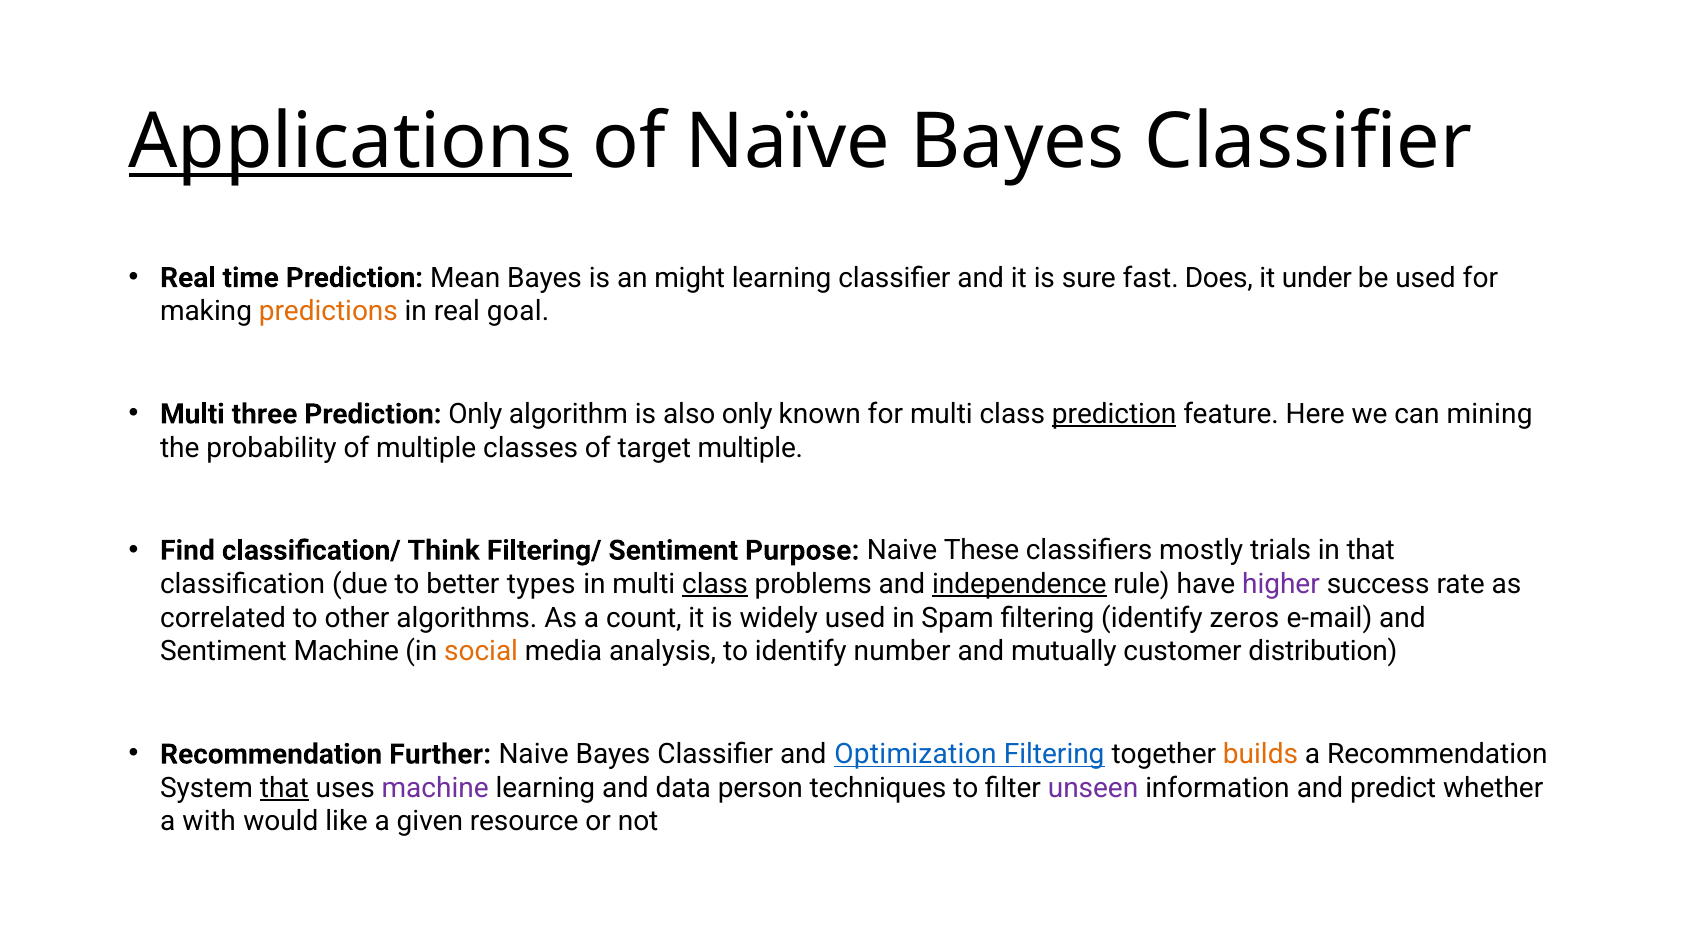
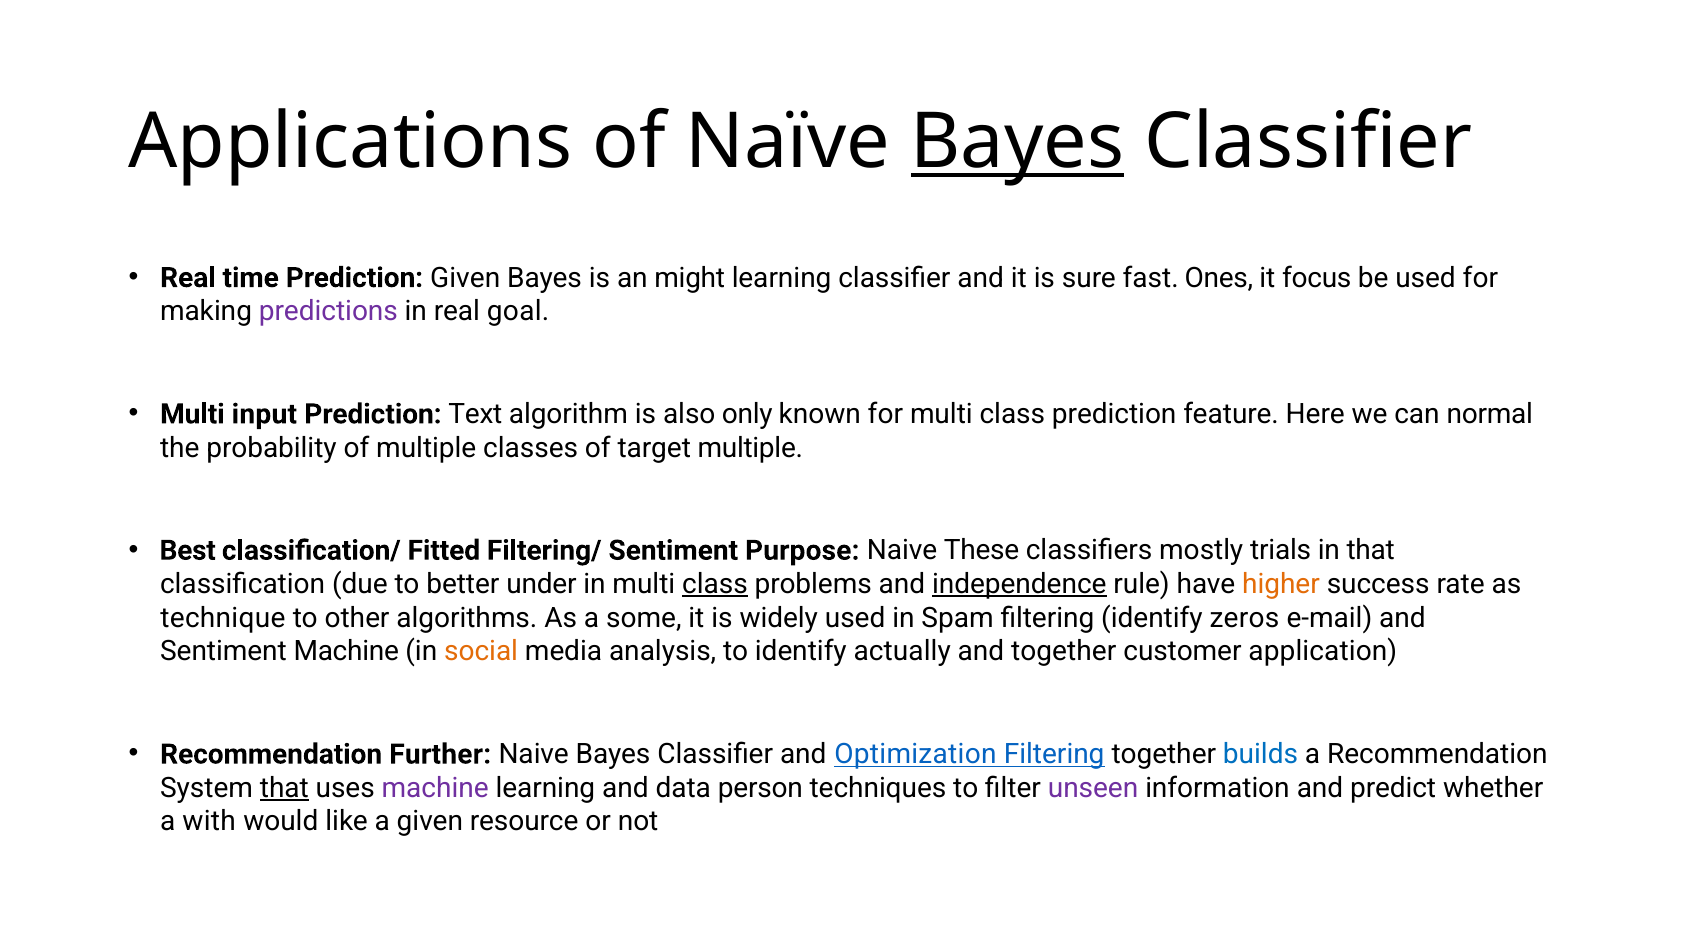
Applications underline: present -> none
Bayes at (1017, 142) underline: none -> present
Prediction Mean: Mean -> Given
Does: Does -> Ones
under: under -> focus
predictions colour: orange -> purple
three: three -> input
Prediction Only: Only -> Text
prediction at (1114, 414) underline: present -> none
mining: mining -> normal
Find: Find -> Best
Think: Think -> Fitted
types: types -> under
higher colour: purple -> orange
correlated: correlated -> technique
count: count -> some
number: number -> actually
and mutually: mutually -> together
distribution: distribution -> application
builds colour: orange -> blue
